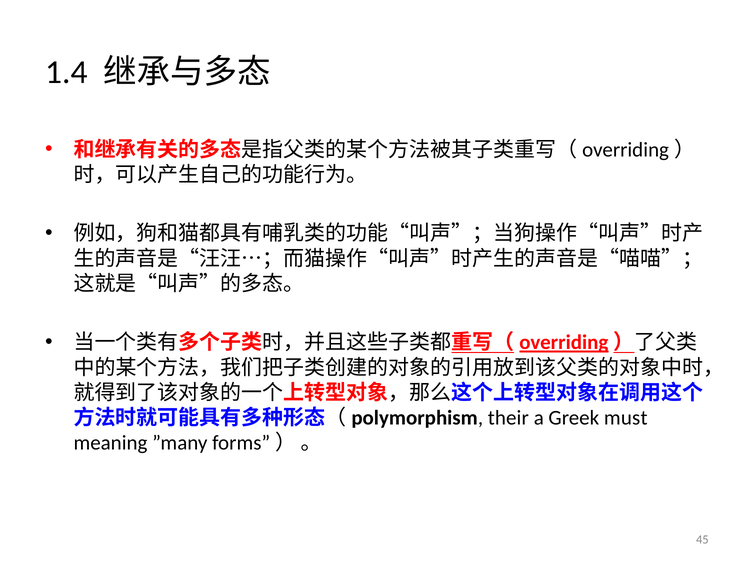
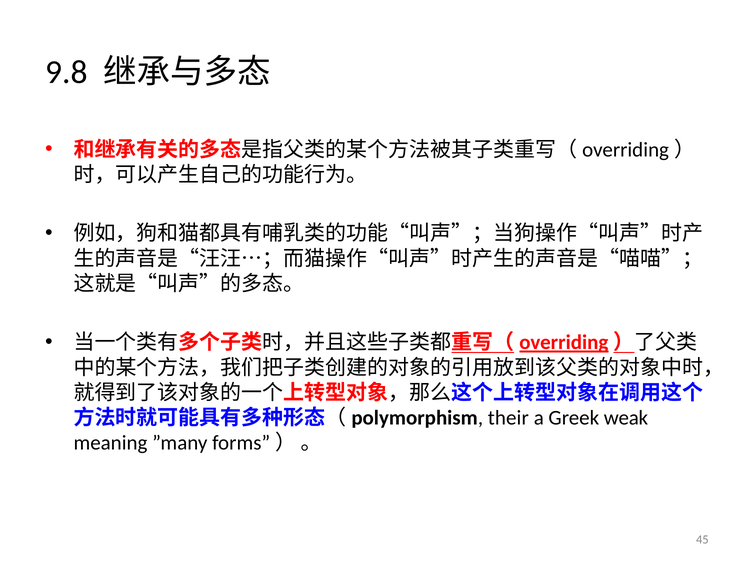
1.4: 1.4 -> 9.8
must: must -> weak
